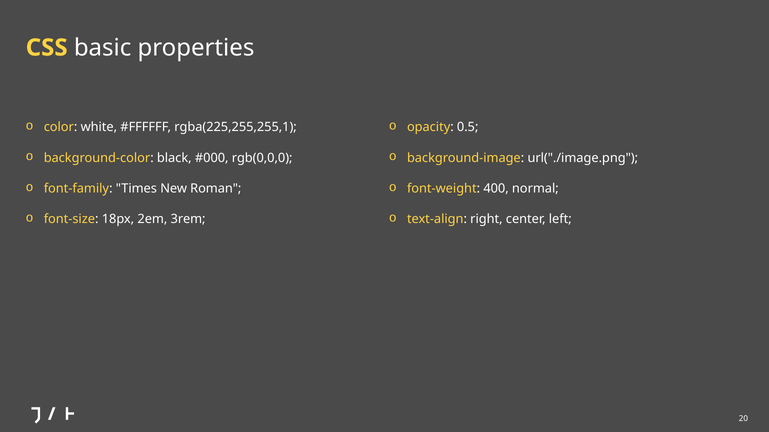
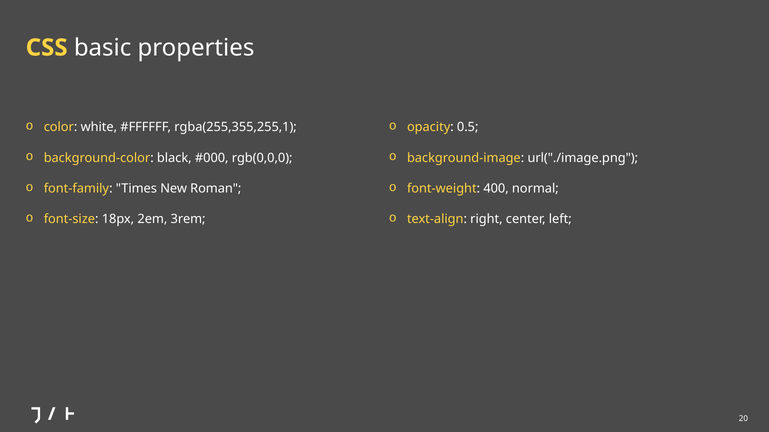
rgba(225,255,255,1: rgba(225,255,255,1 -> rgba(255,355,255,1
